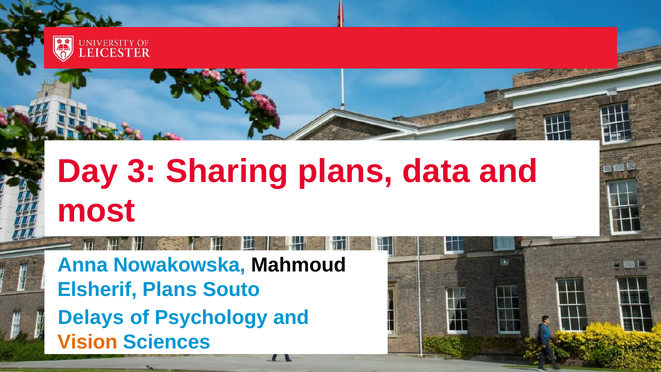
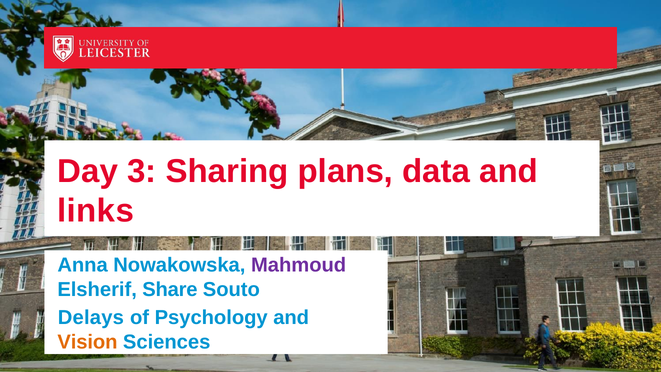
most: most -> links
Mahmoud colour: black -> purple
Elsherif Plans: Plans -> Share
